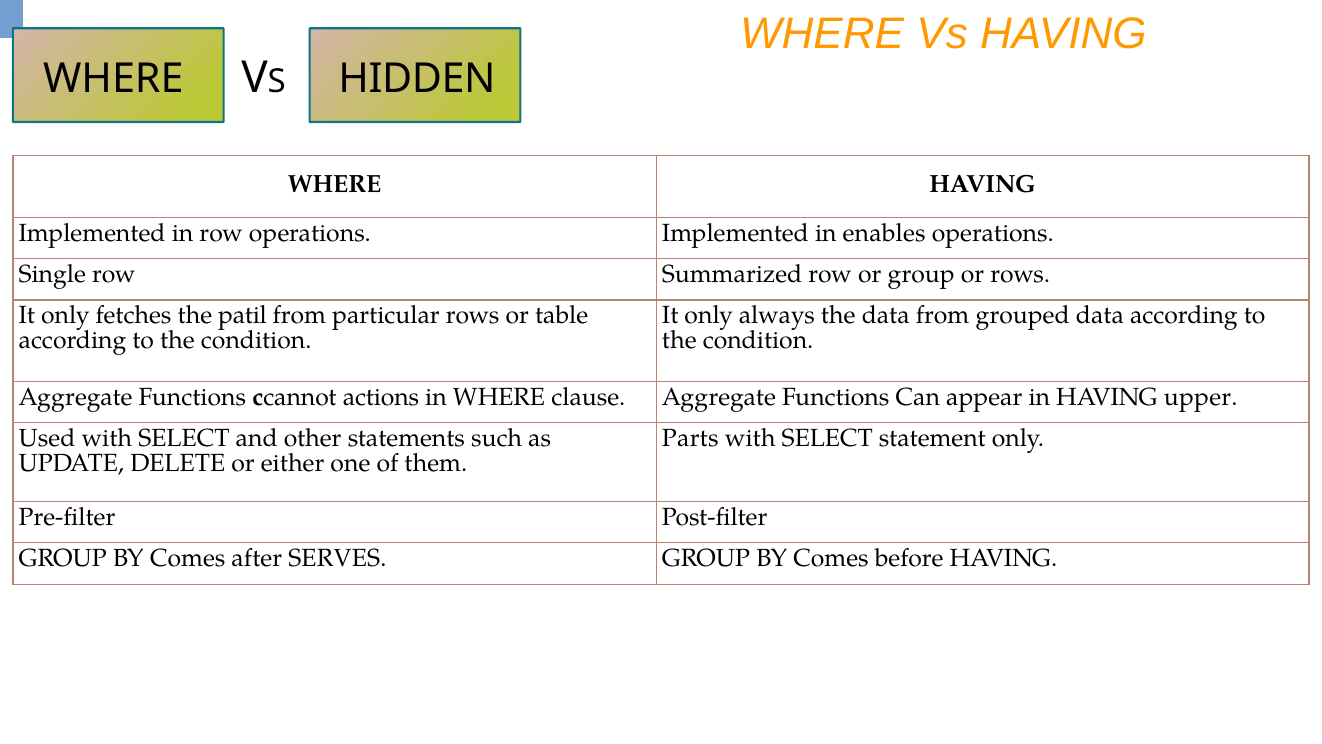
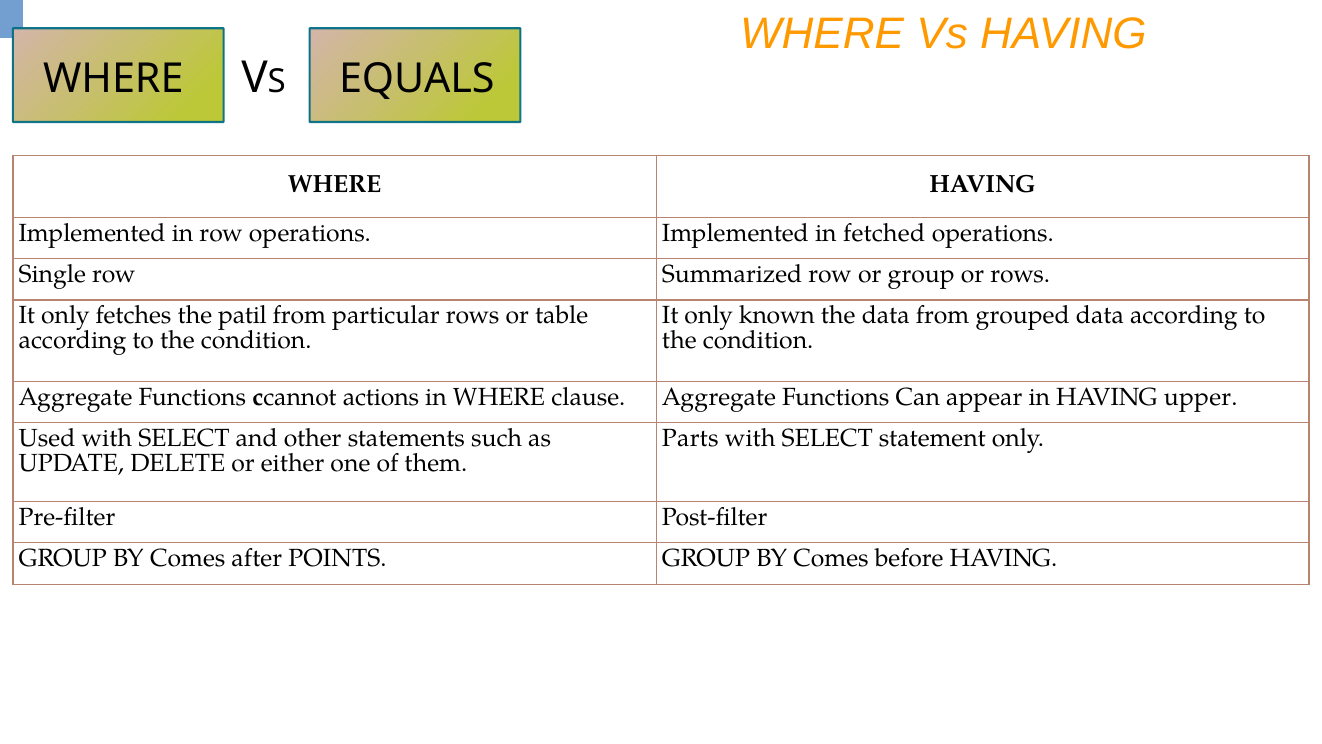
HIDDEN: HIDDEN -> EQUALS
enables: enables -> fetched
always: always -> known
SERVES: SERVES -> POINTS
